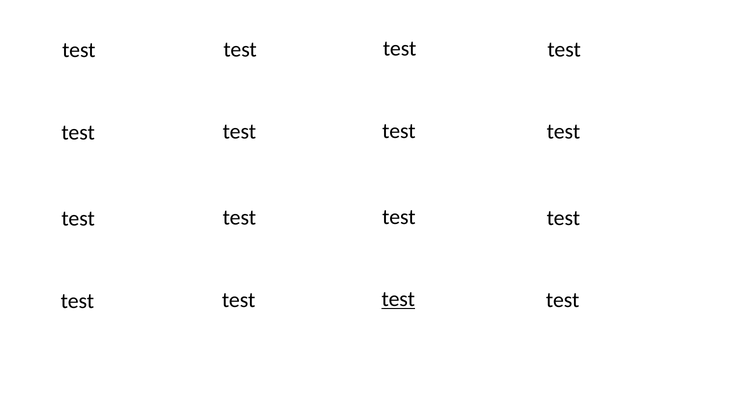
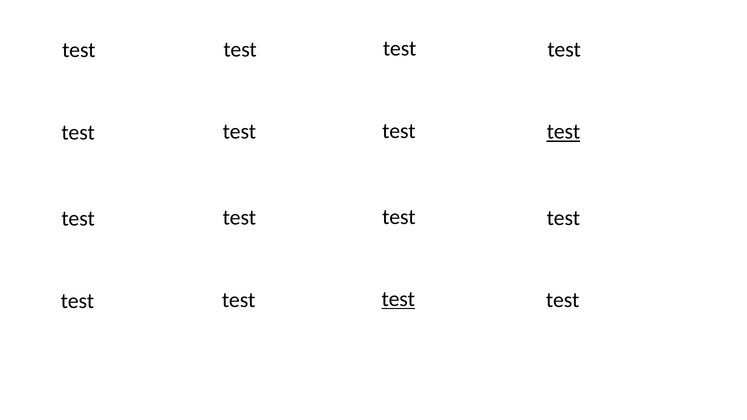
test at (563, 132) underline: none -> present
